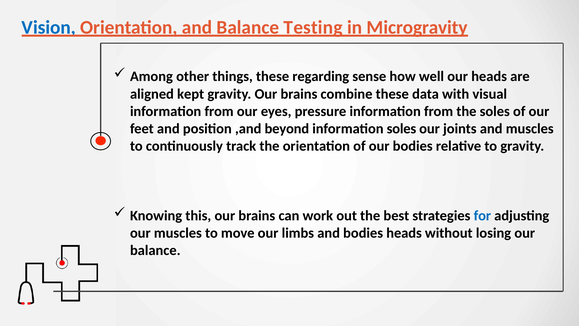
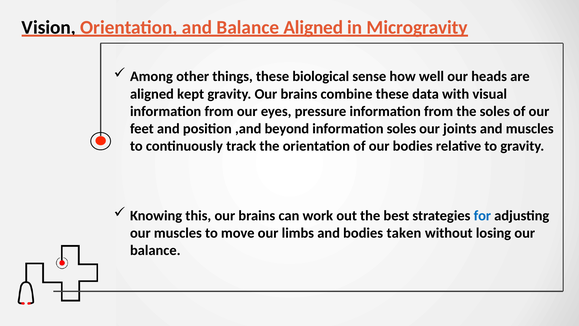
Vision colour: blue -> black
Balance Testing: Testing -> Aligned
regarding: regarding -> biological
bodies heads: heads -> taken
